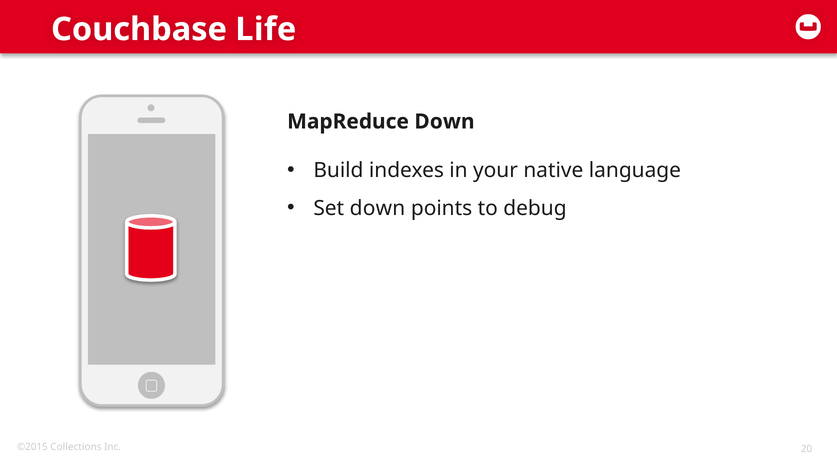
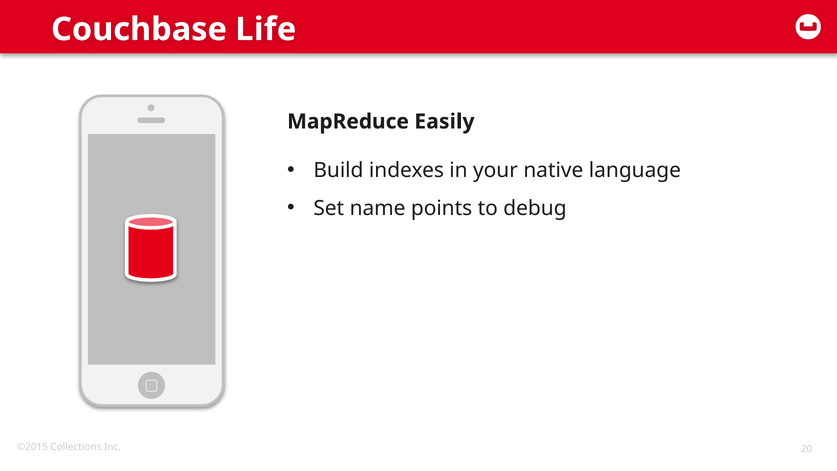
MapReduce Down: Down -> Easily
Set down: down -> name
